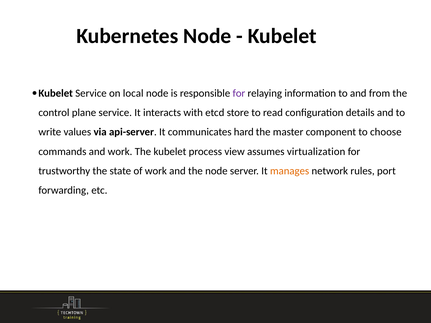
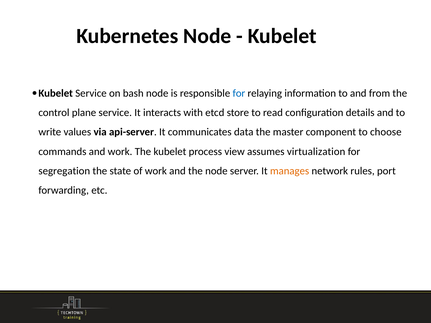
local: local -> bash
for at (239, 93) colour: purple -> blue
hard: hard -> data
trustworthy: trustworthy -> segregation
